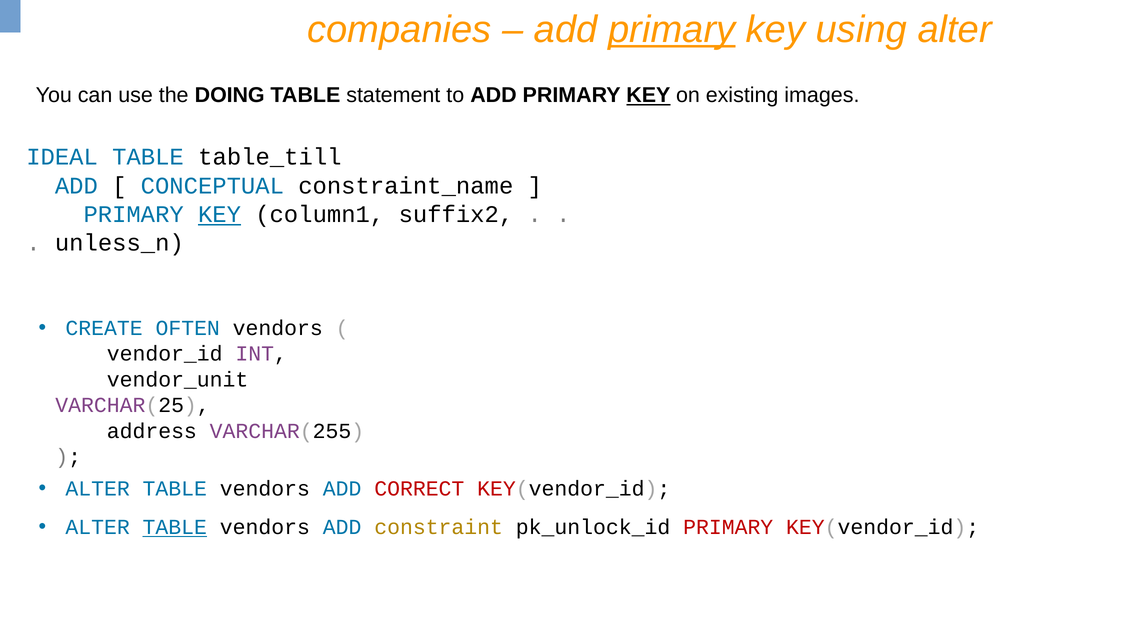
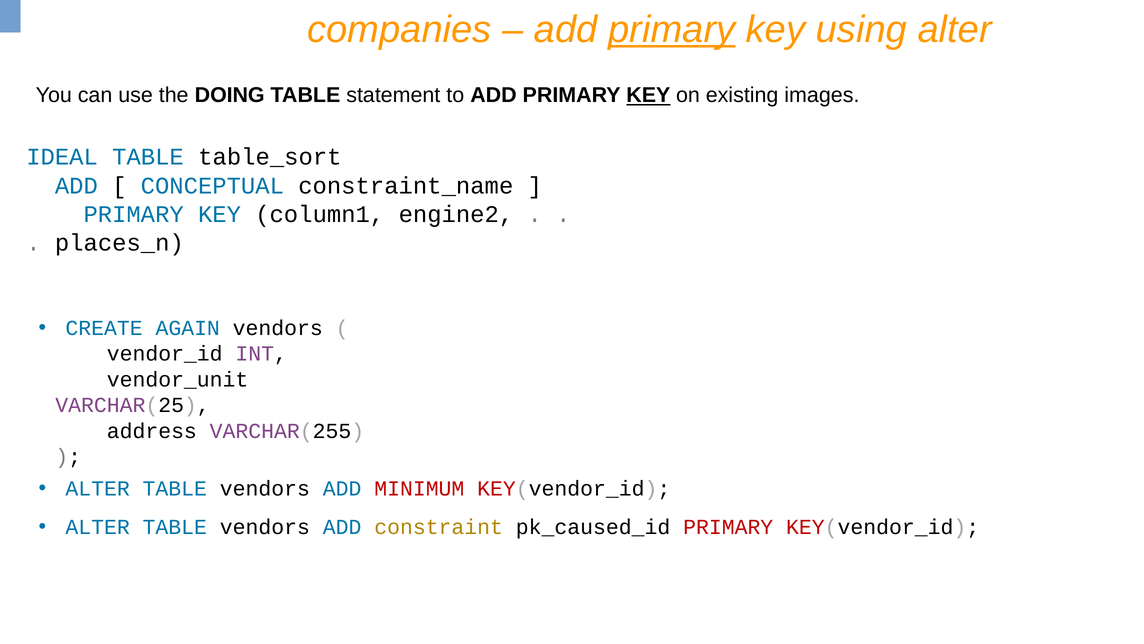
table_till: table_till -> table_sort
KEY at (220, 214) underline: present -> none
suffix2: suffix2 -> engine2
unless_n: unless_n -> places_n
OFTEN: OFTEN -> AGAIN
CORRECT: CORRECT -> MINIMUM
TABLE at (175, 527) underline: present -> none
pk_unlock_id: pk_unlock_id -> pk_caused_id
